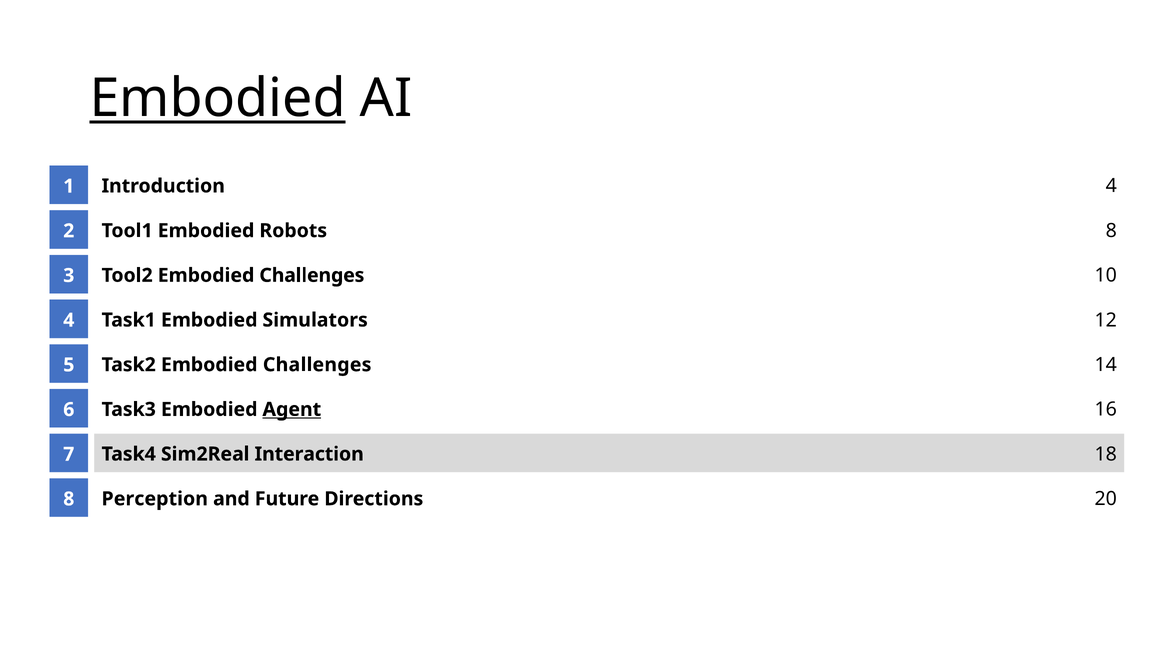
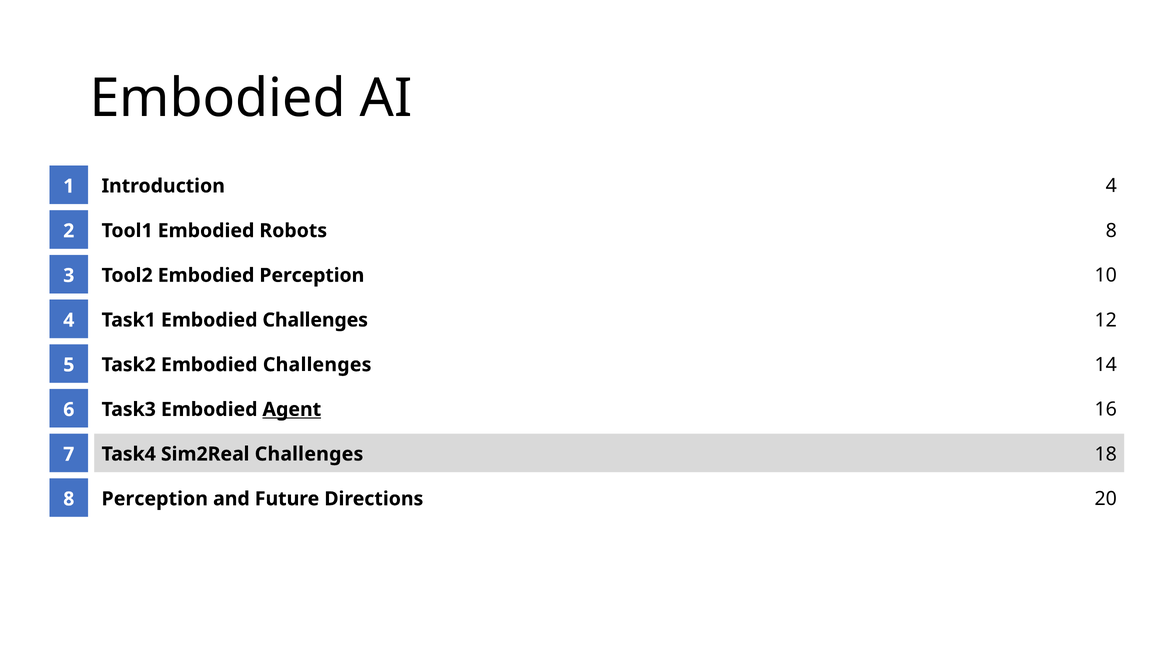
Embodied at (218, 99) underline: present -> none
Tool2 Embodied Challenges: Challenges -> Perception
Task1 Embodied Simulators: Simulators -> Challenges
Sim2Real Interaction: Interaction -> Challenges
